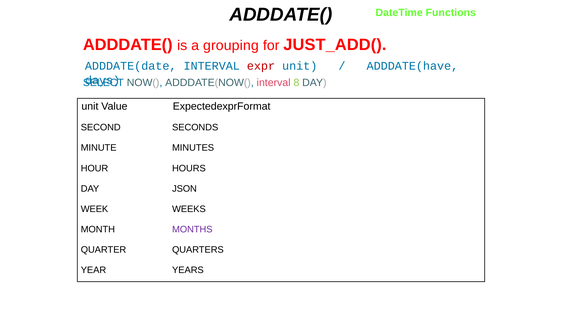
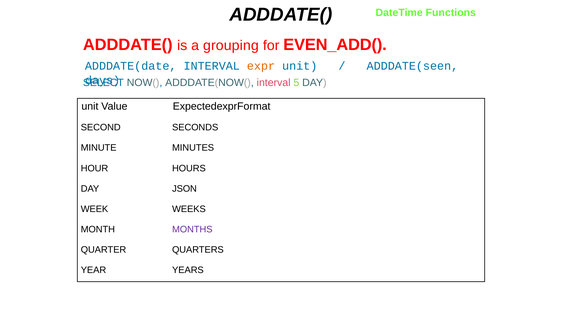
JUST_ADD(: JUST_ADD( -> EVEN_ADD(
expr colour: red -> orange
ADDDATE(have: ADDDATE(have -> ADDDATE(seen
8: 8 -> 5
